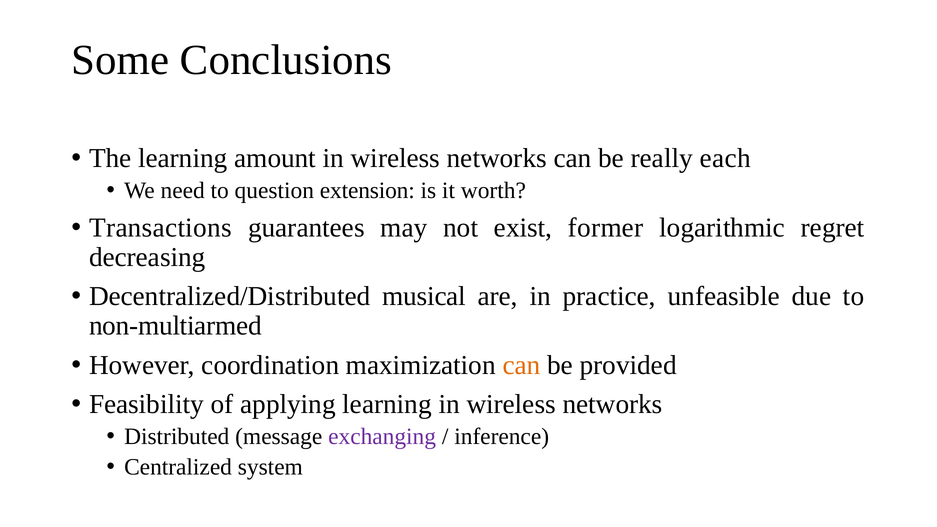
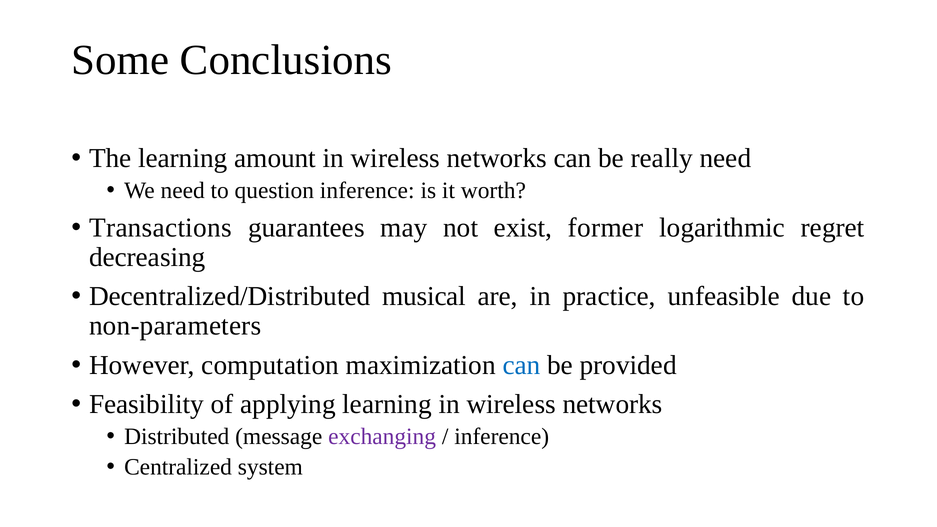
really each: each -> need
question extension: extension -> inference
non-multiarmed: non-multiarmed -> non-parameters
coordination: coordination -> computation
can at (521, 365) colour: orange -> blue
